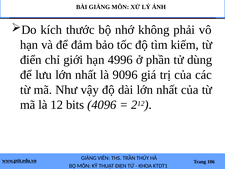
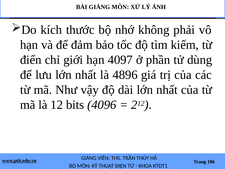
4996: 4996 -> 4097
9096: 9096 -> 4896
